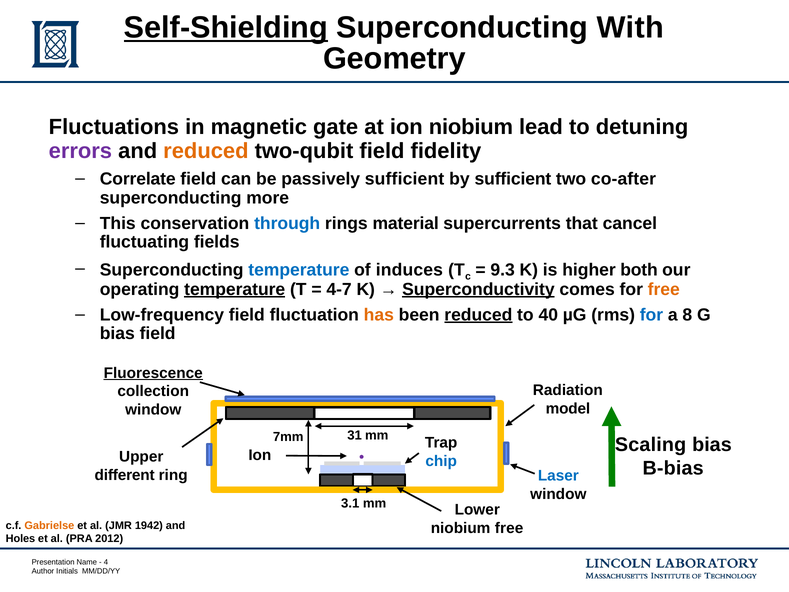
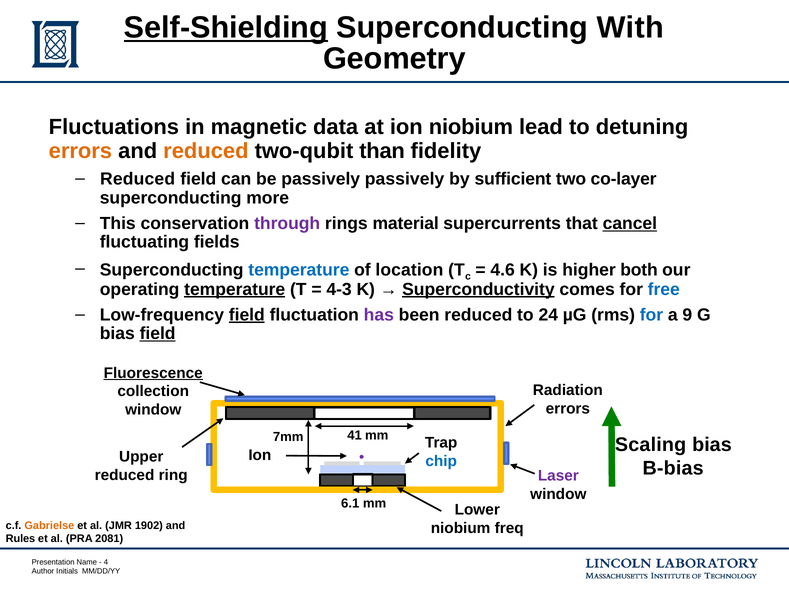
gate: gate -> data
errors at (80, 151) colour: purple -> orange
two-qubit field: field -> than
Correlate at (138, 179): Correlate -> Reduced
passively sufficient: sufficient -> passively
co-after: co-after -> co-layer
through colour: blue -> purple
cancel underline: none -> present
induces: induces -> location
9.3: 9.3 -> 4.6
4-7: 4-7 -> 4-3
free at (664, 289) colour: orange -> blue
field at (247, 315) underline: none -> present
has colour: orange -> purple
reduced at (478, 315) underline: present -> none
40: 40 -> 24
8: 8 -> 9
field at (158, 334) underline: none -> present
model at (568, 409): model -> errors
31: 31 -> 41
different at (125, 475): different -> reduced
Laser colour: blue -> purple
3.1: 3.1 -> 6.1
1942: 1942 -> 1902
niobium free: free -> freq
Holes: Holes -> Rules
2012: 2012 -> 2081
